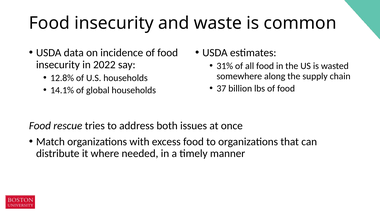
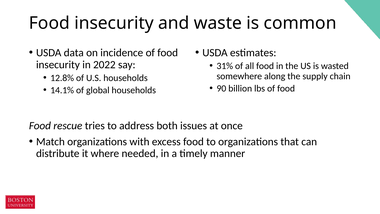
37: 37 -> 90
